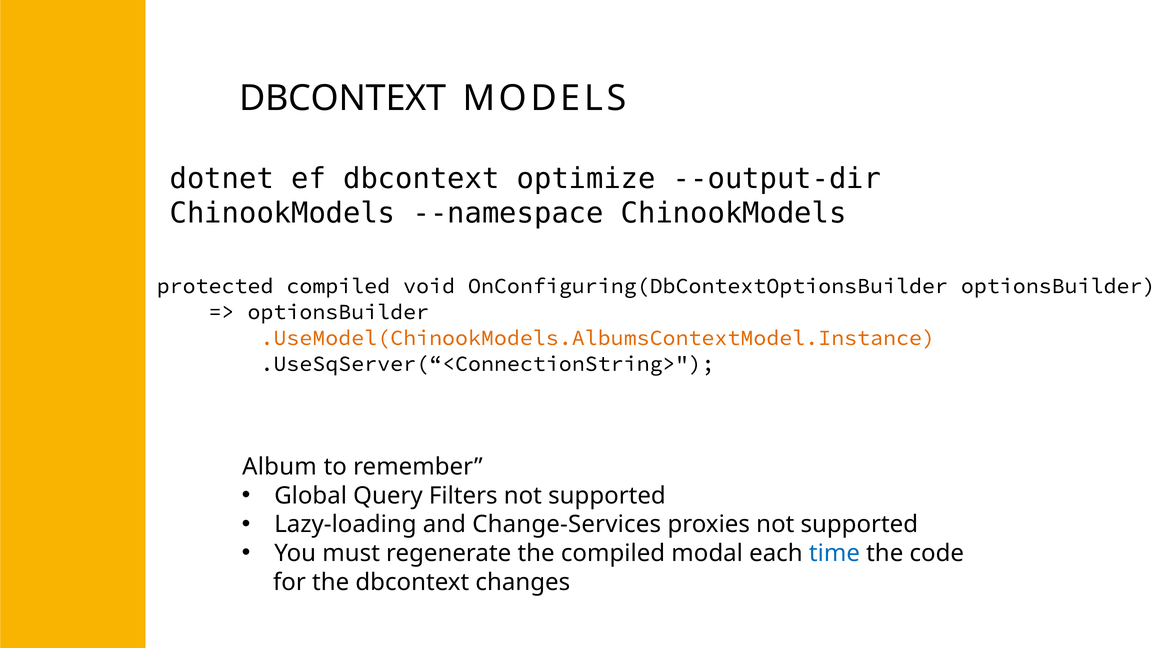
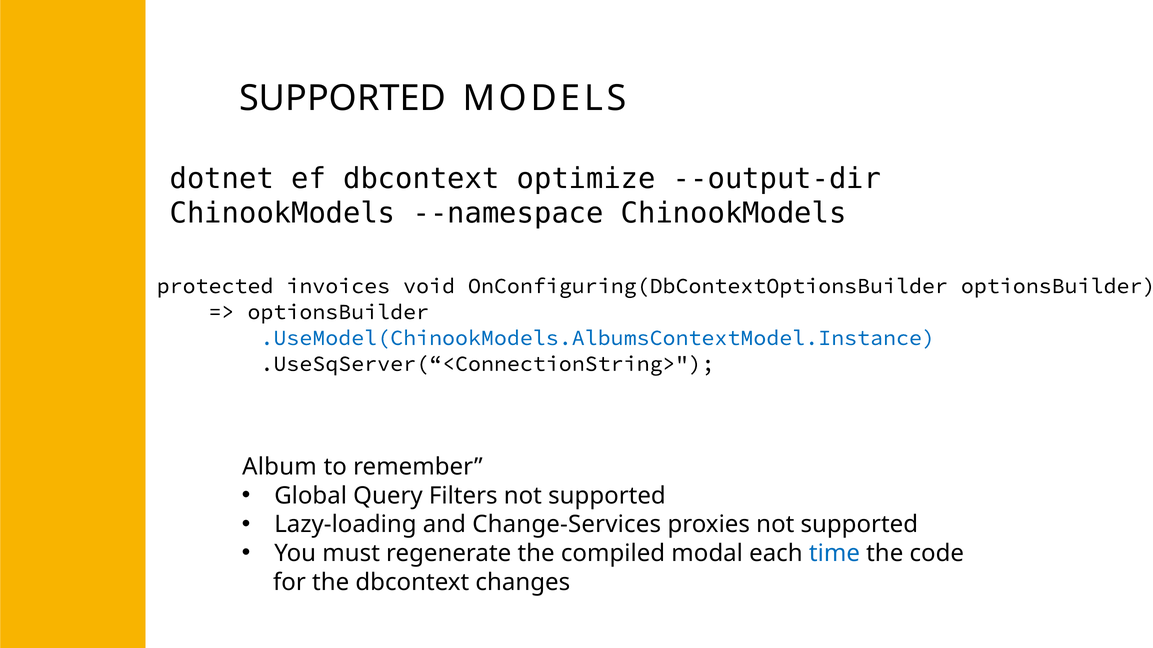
DBCONTEXT at (343, 99): DBCONTEXT -> SUPPORTED
protected compiled: compiled -> invoices
.UseModel(ChinookModels.AlbumsContextModel.Instance colour: orange -> blue
